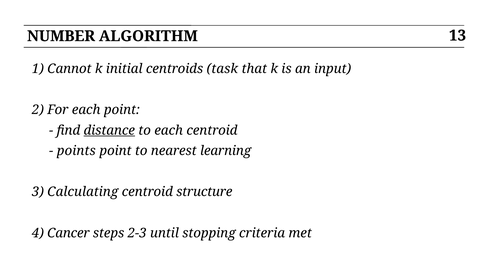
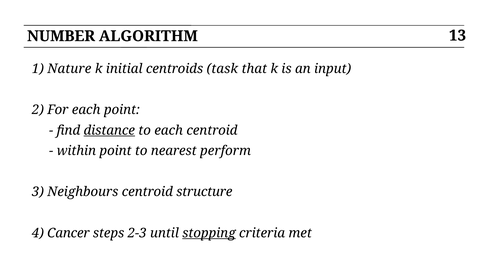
Cannot: Cannot -> Nature
points: points -> within
learning: learning -> perform
Calculating: Calculating -> Neighbours
stopping underline: none -> present
